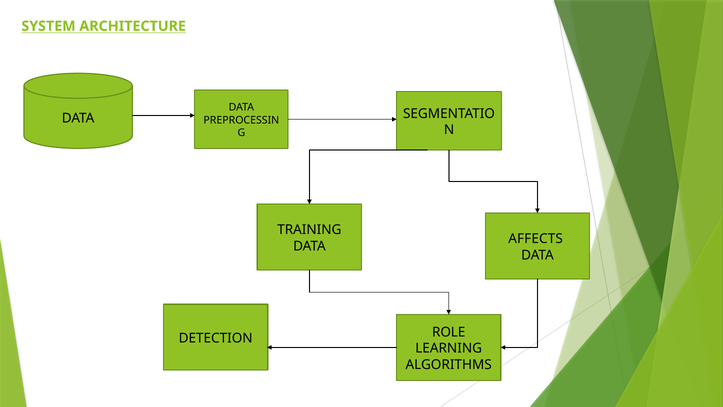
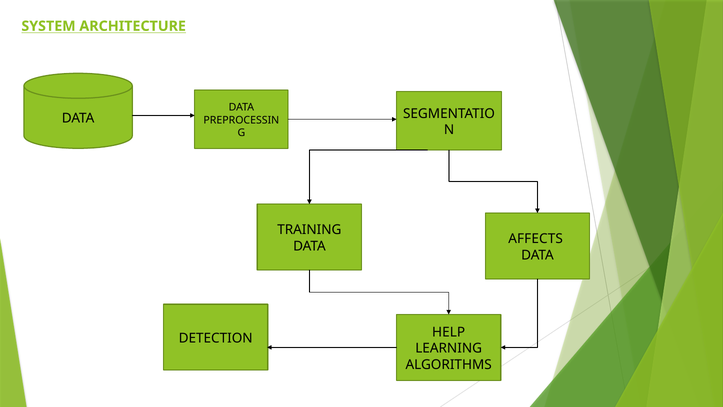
ROLE: ROLE -> HELP
